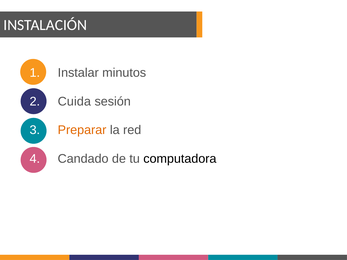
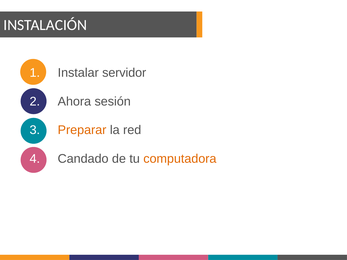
minutos: minutos -> servidor
Cuida: Cuida -> Ahora
computadora colour: black -> orange
